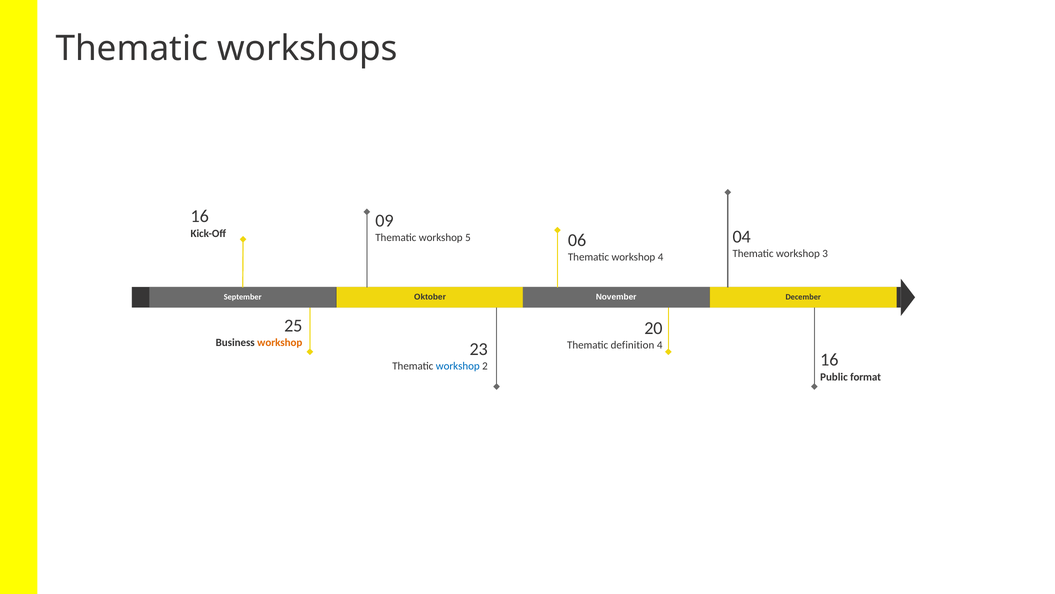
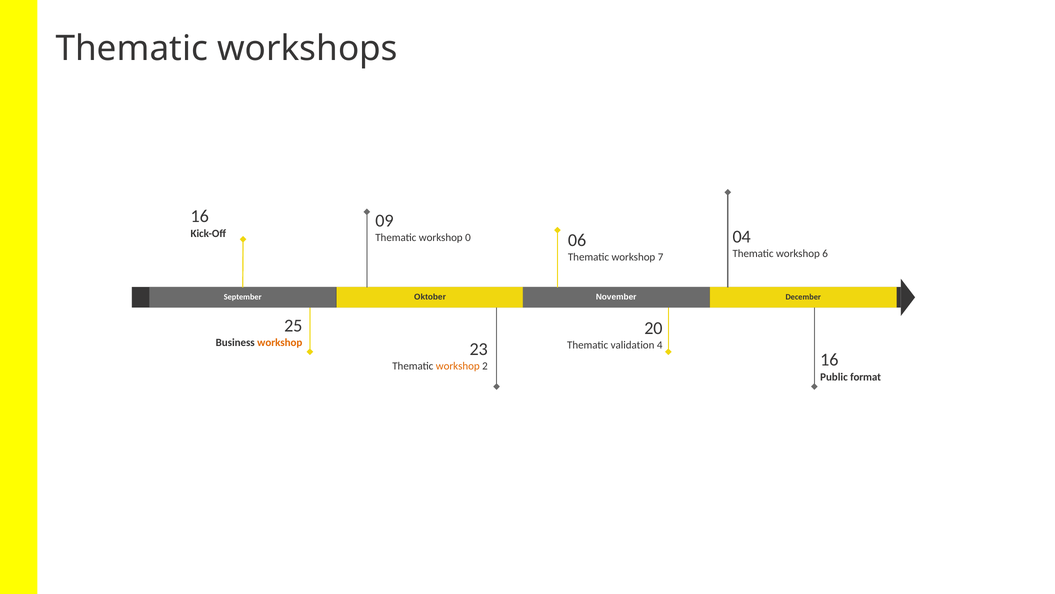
5: 5 -> 0
3: 3 -> 6
workshop 4: 4 -> 7
definition: definition -> validation
workshop at (458, 366) colour: blue -> orange
